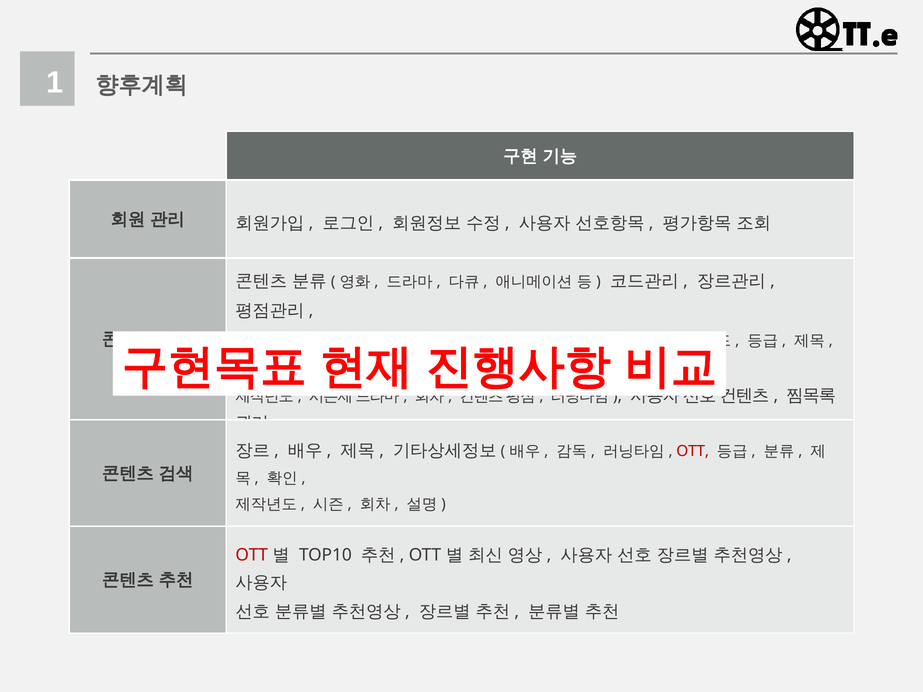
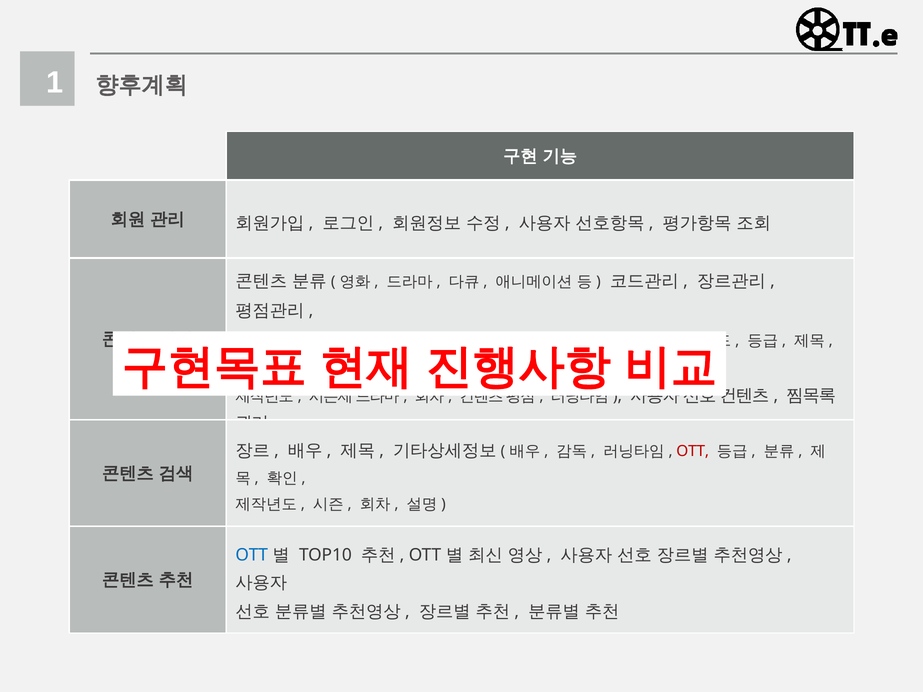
OTT at (252, 555) colour: red -> blue
